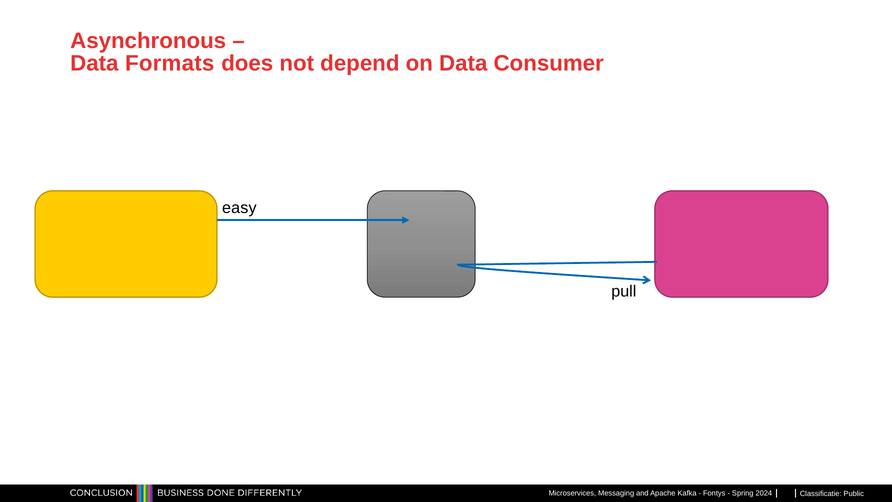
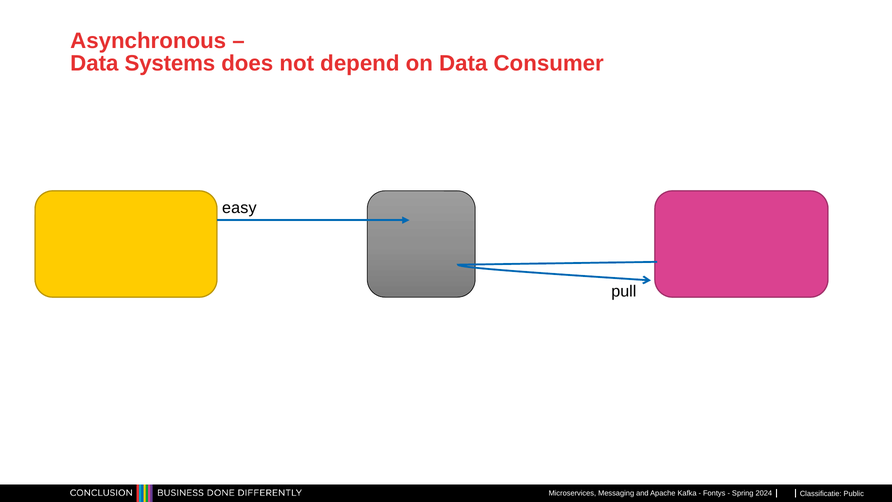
Formats: Formats -> Systems
